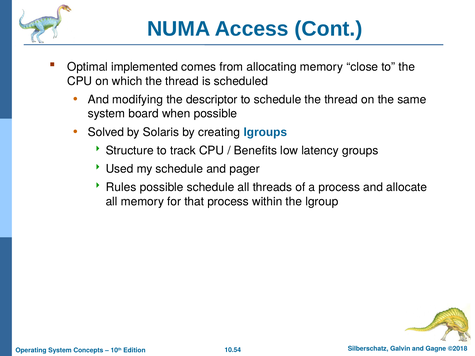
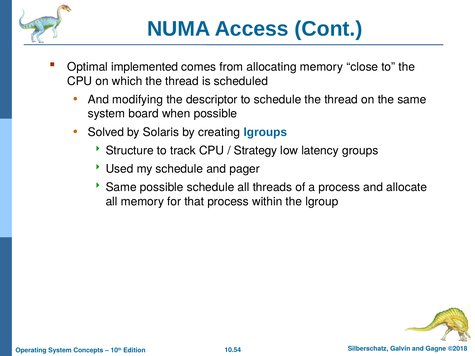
Benefits: Benefits -> Strategy
Rules at (121, 187): Rules -> Same
